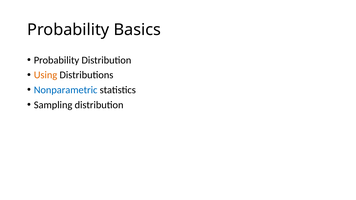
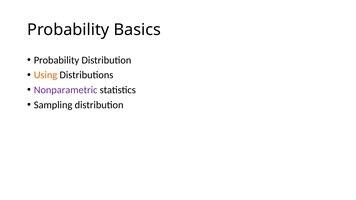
Nonparametric colour: blue -> purple
